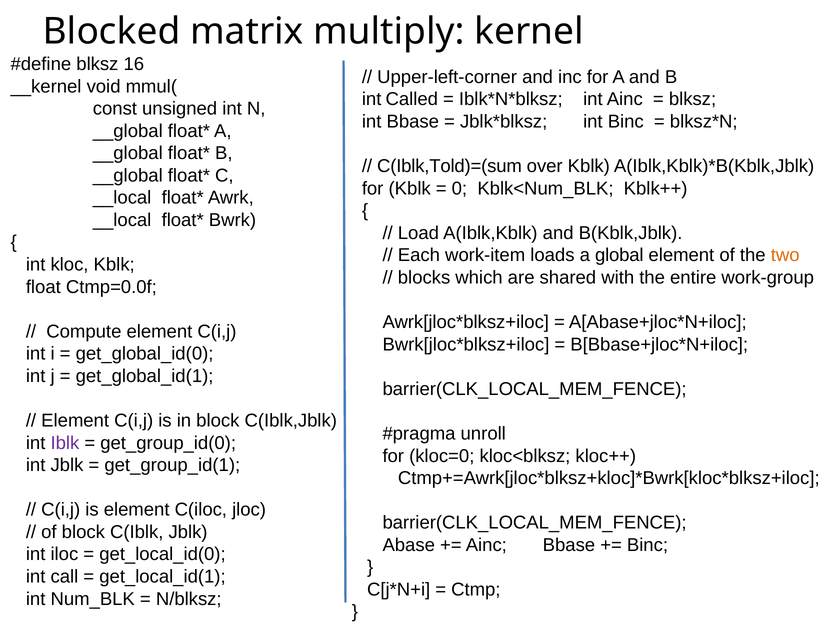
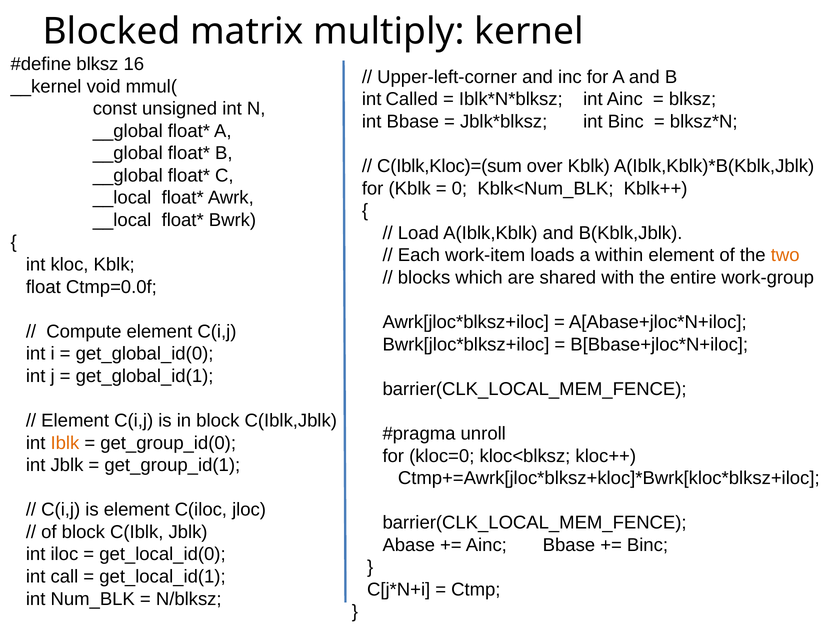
C(Iblk,Told)=(sum: C(Iblk,Told)=(sum -> C(Iblk,Kloc)=(sum
global: global -> within
Iblk colour: purple -> orange
